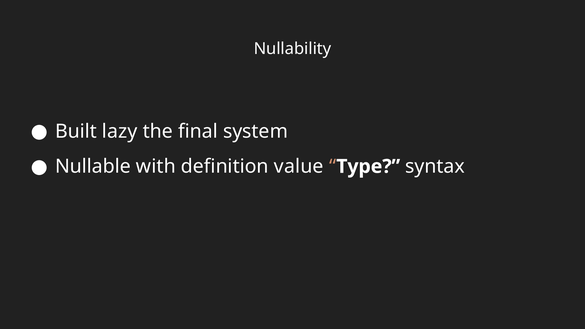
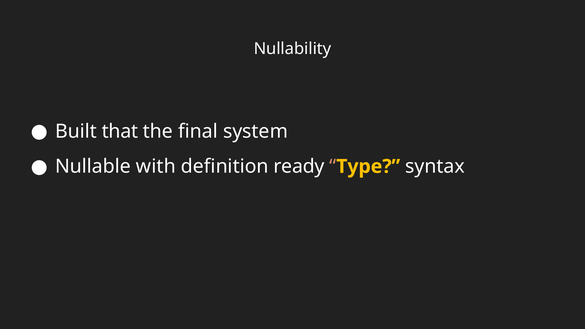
lazy: lazy -> that
value: value -> ready
Type colour: white -> yellow
